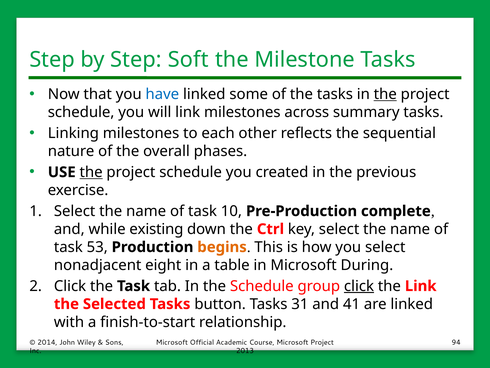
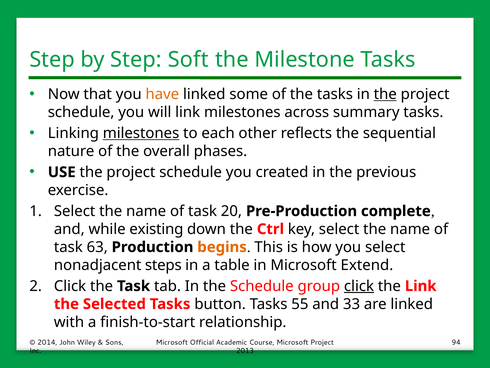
have colour: blue -> orange
milestones at (141, 133) underline: none -> present
the at (91, 172) underline: present -> none
10: 10 -> 20
53: 53 -> 63
eight: eight -> steps
During: During -> Extend
31: 31 -> 55
41: 41 -> 33
